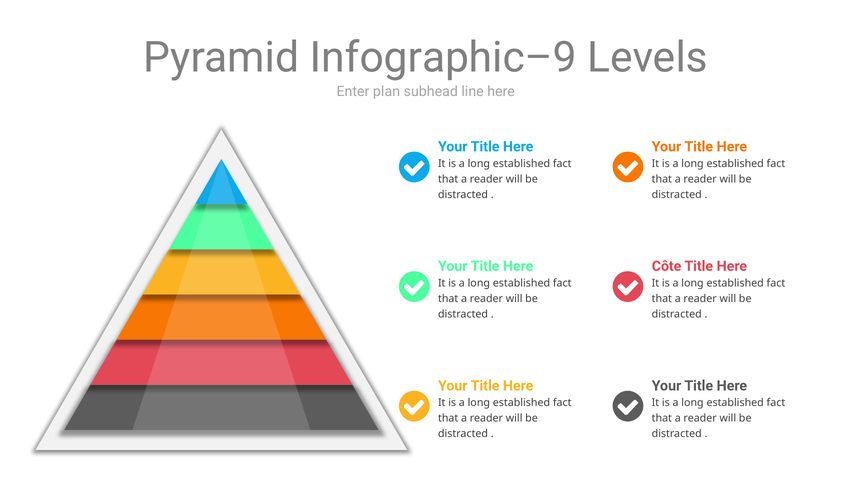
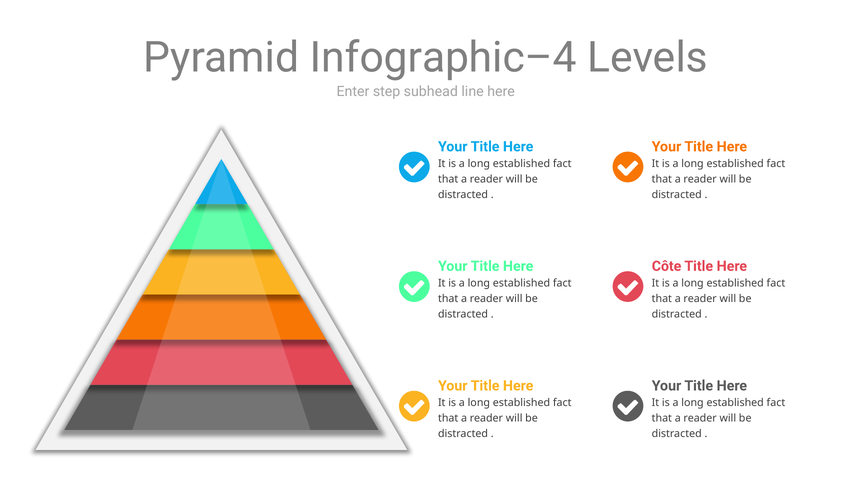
Infographic–9: Infographic–9 -> Infographic–4
plan: plan -> step
